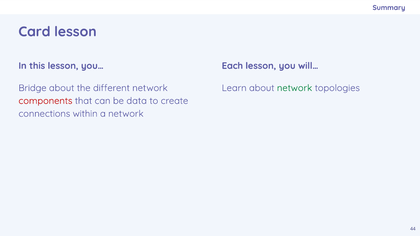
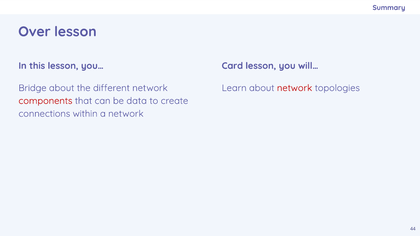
Card: Card -> Over
Each: Each -> Card
network at (295, 88) colour: green -> red
